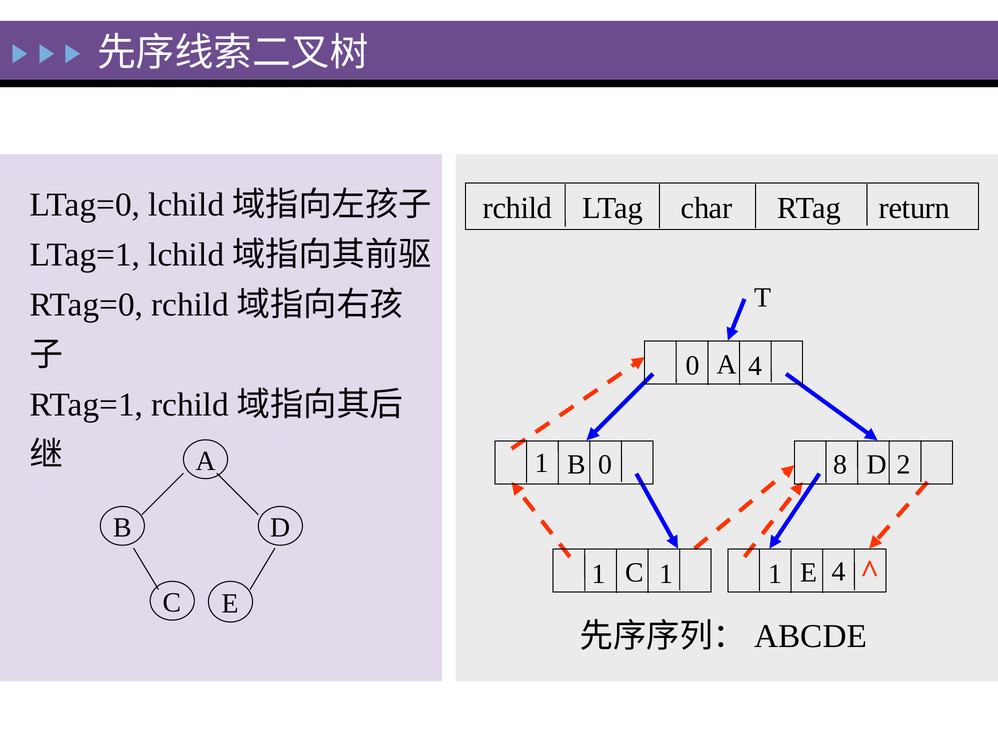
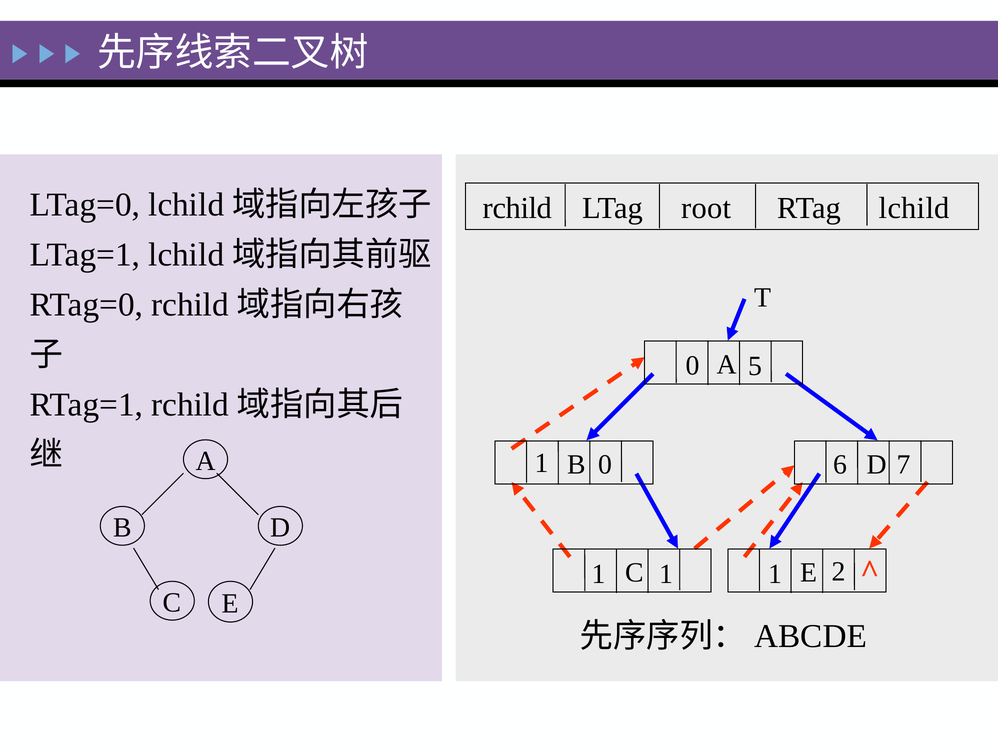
char: char -> root
return: return -> lchild
0 4: 4 -> 5
2: 2 -> 7
8: 8 -> 6
1 4: 4 -> 2
